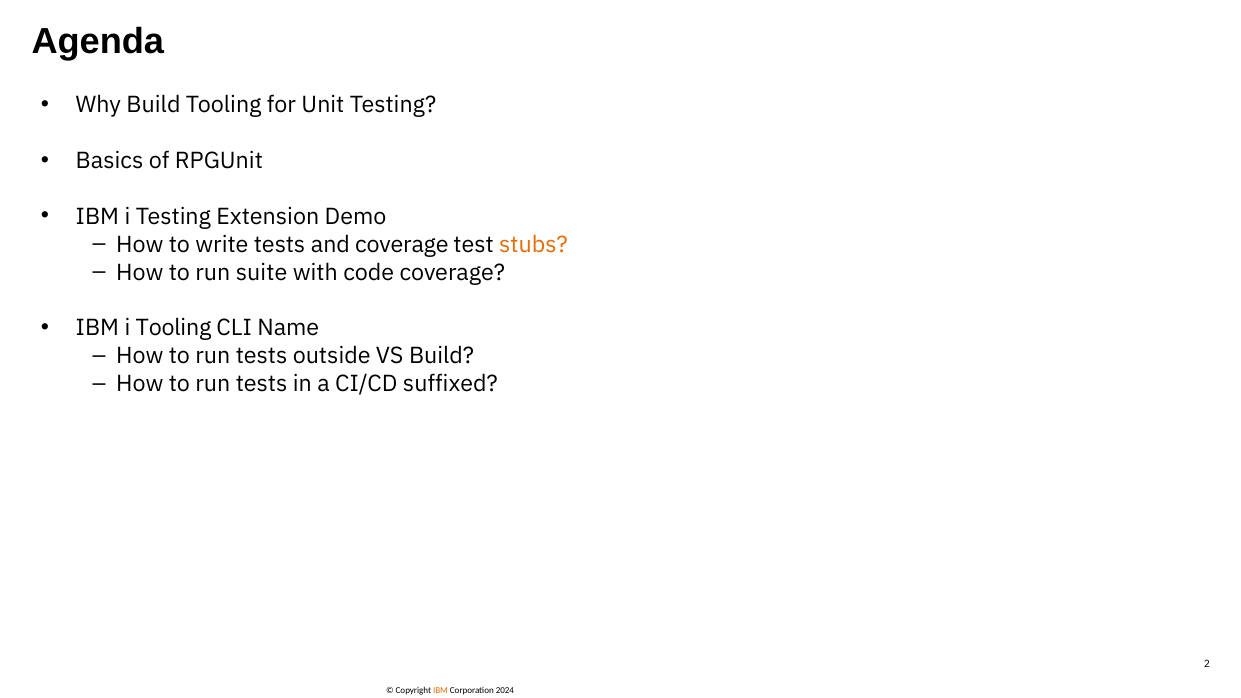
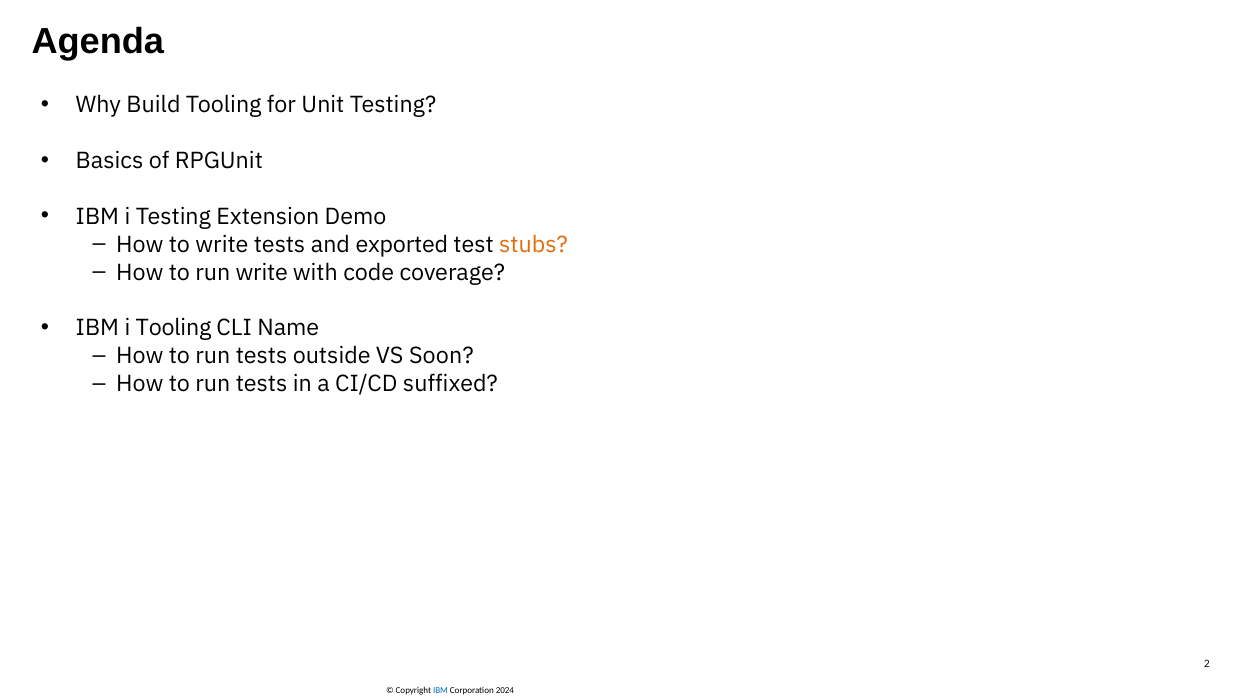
and coverage: coverage -> exported
run suite: suite -> write
VS Build: Build -> Soon
IBM at (440, 691) colour: orange -> blue
